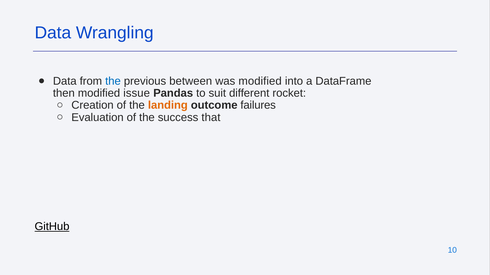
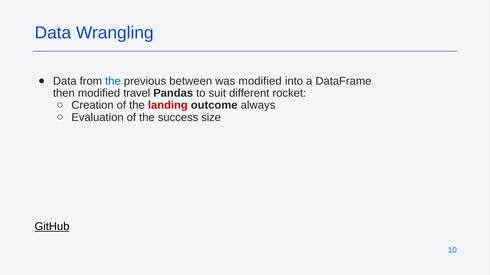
issue: issue -> travel
landing colour: orange -> red
failures: failures -> always
that: that -> size
